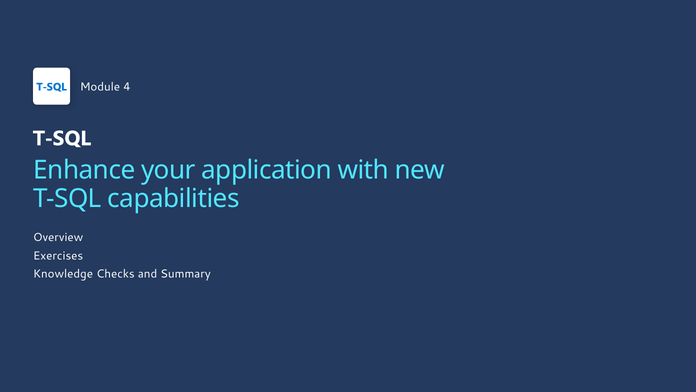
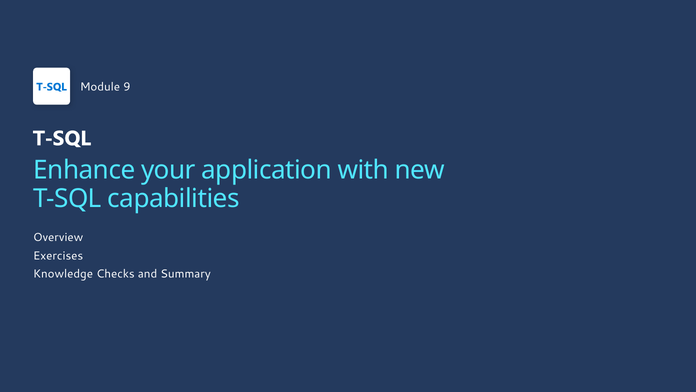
4: 4 -> 9
